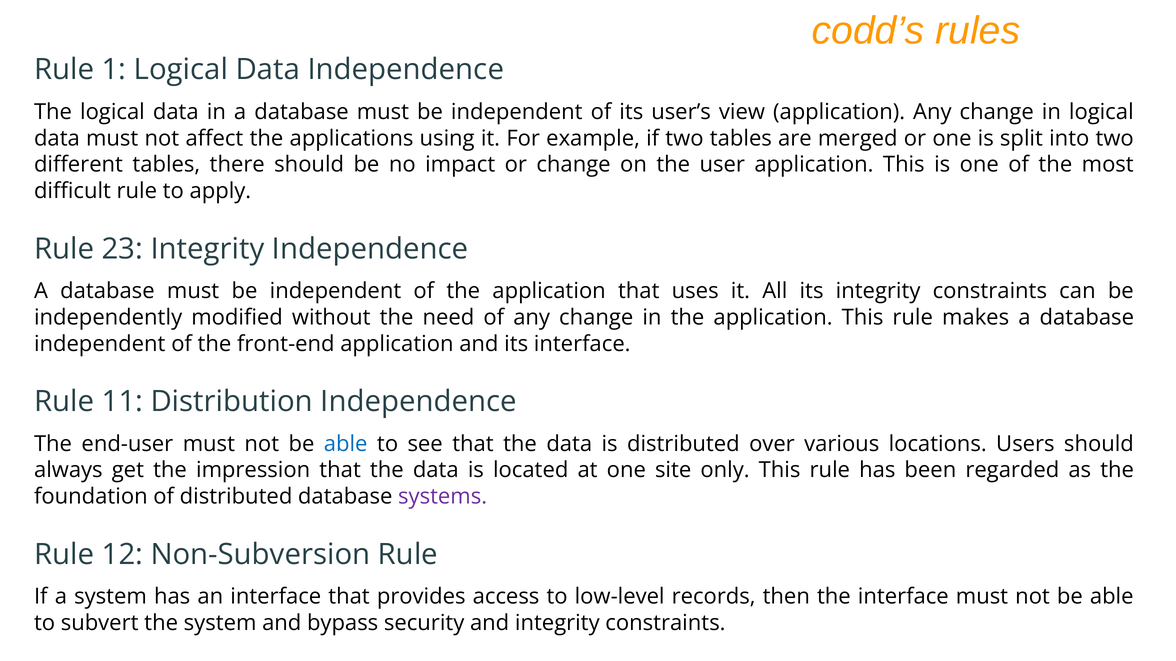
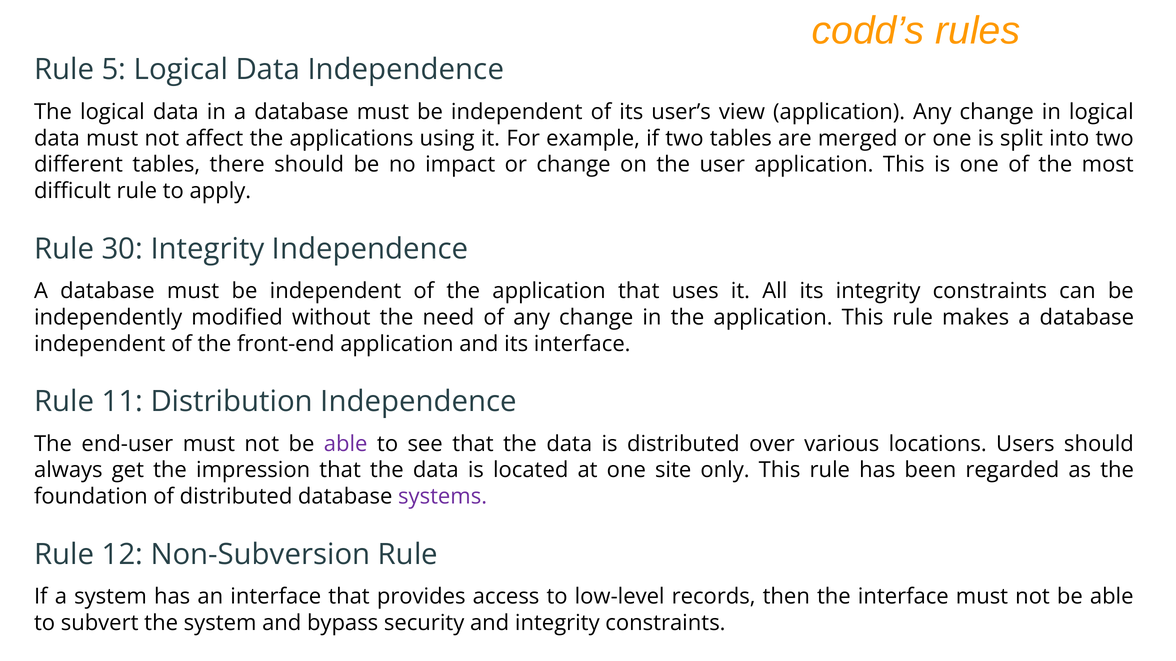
1: 1 -> 5
23: 23 -> 30
able at (346, 444) colour: blue -> purple
